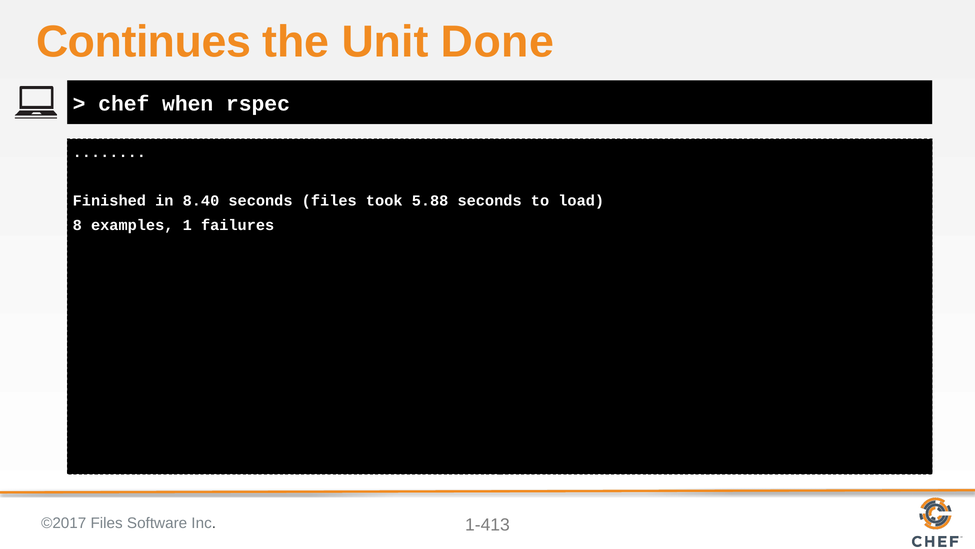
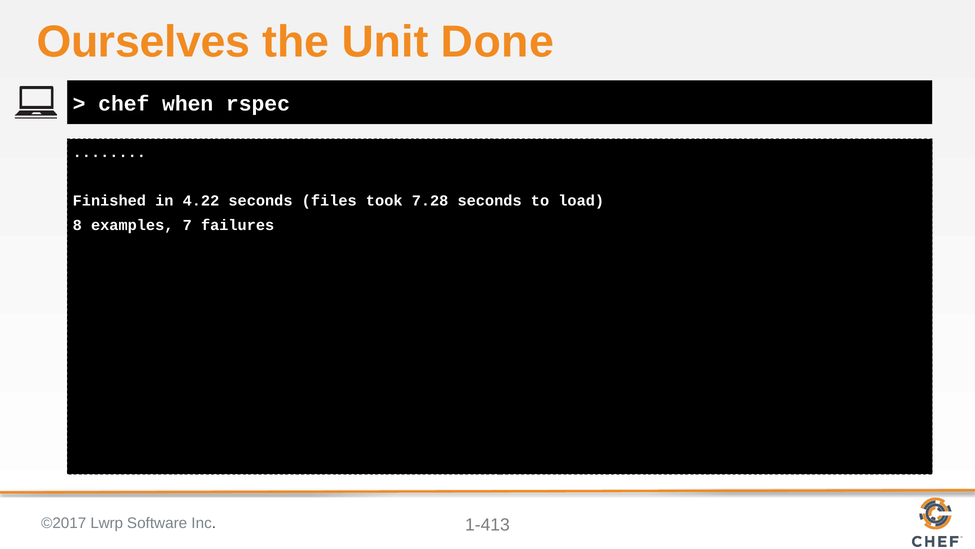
Continues: Continues -> Ourselves
8.40: 8.40 -> 4.22
5.88: 5.88 -> 7.28
1: 1 -> 7
Files at (107, 523): Files -> Lwrp
